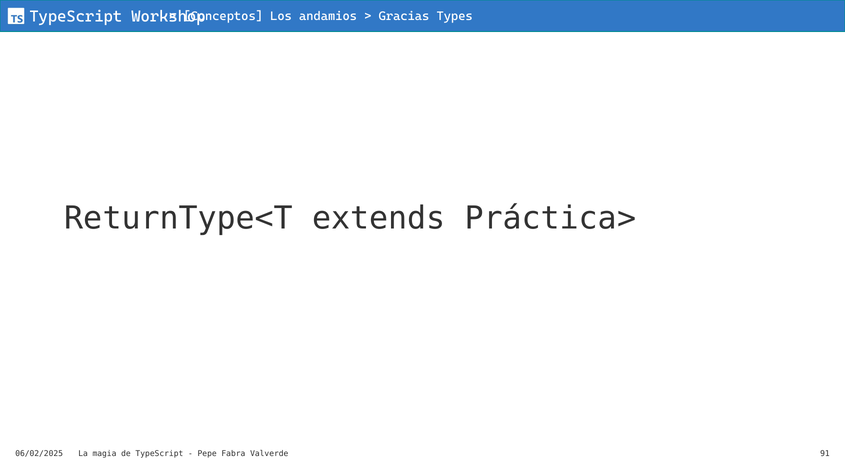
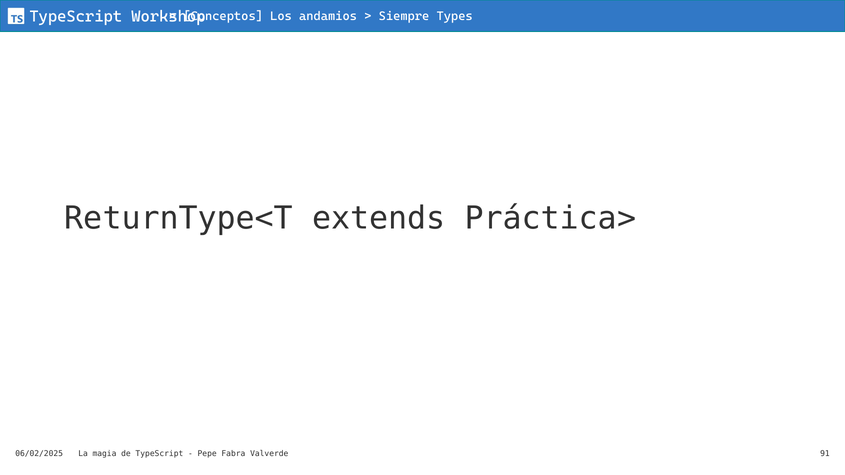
Gracias: Gracias -> Siempre
